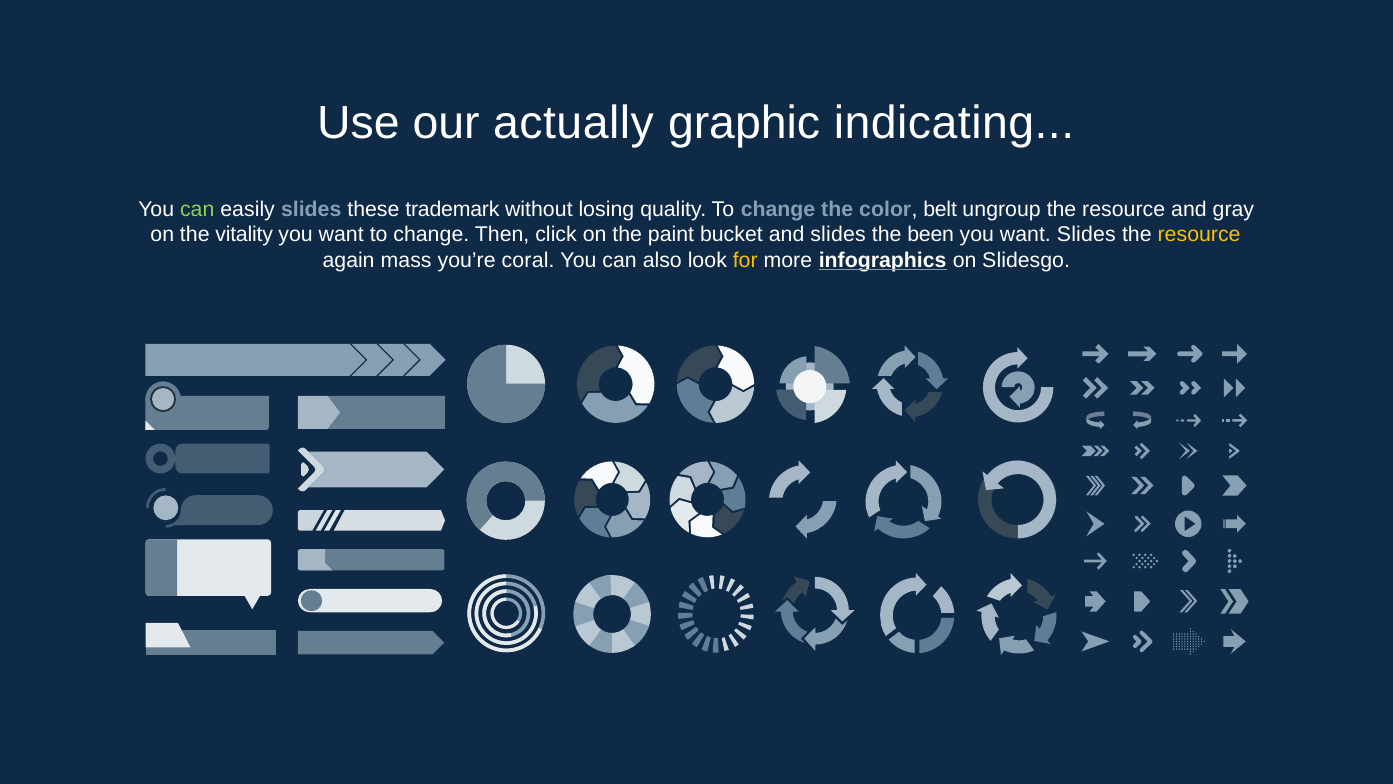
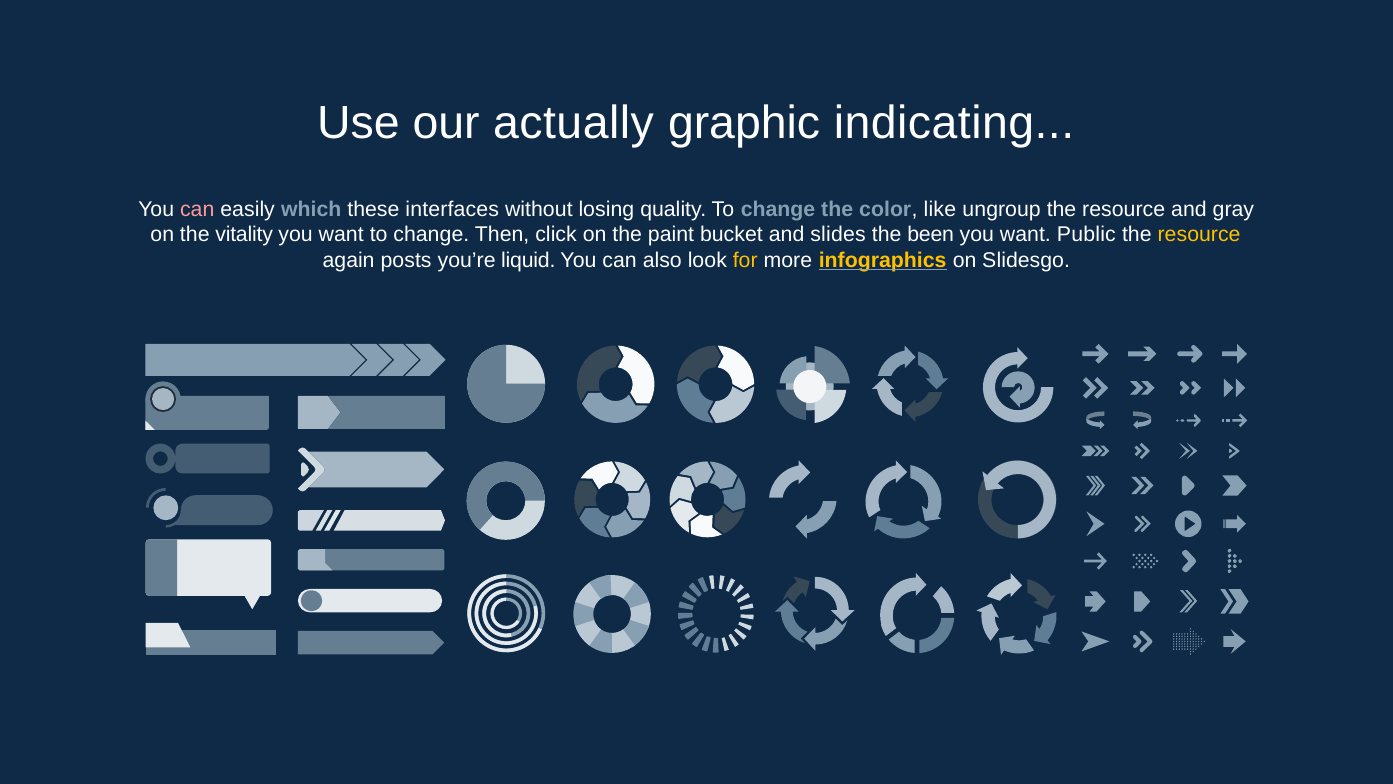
can at (197, 209) colour: light green -> pink
easily slides: slides -> which
trademark: trademark -> interfaces
belt: belt -> like
want Slides: Slides -> Public
mass: mass -> posts
coral: coral -> liquid
infographics colour: white -> yellow
